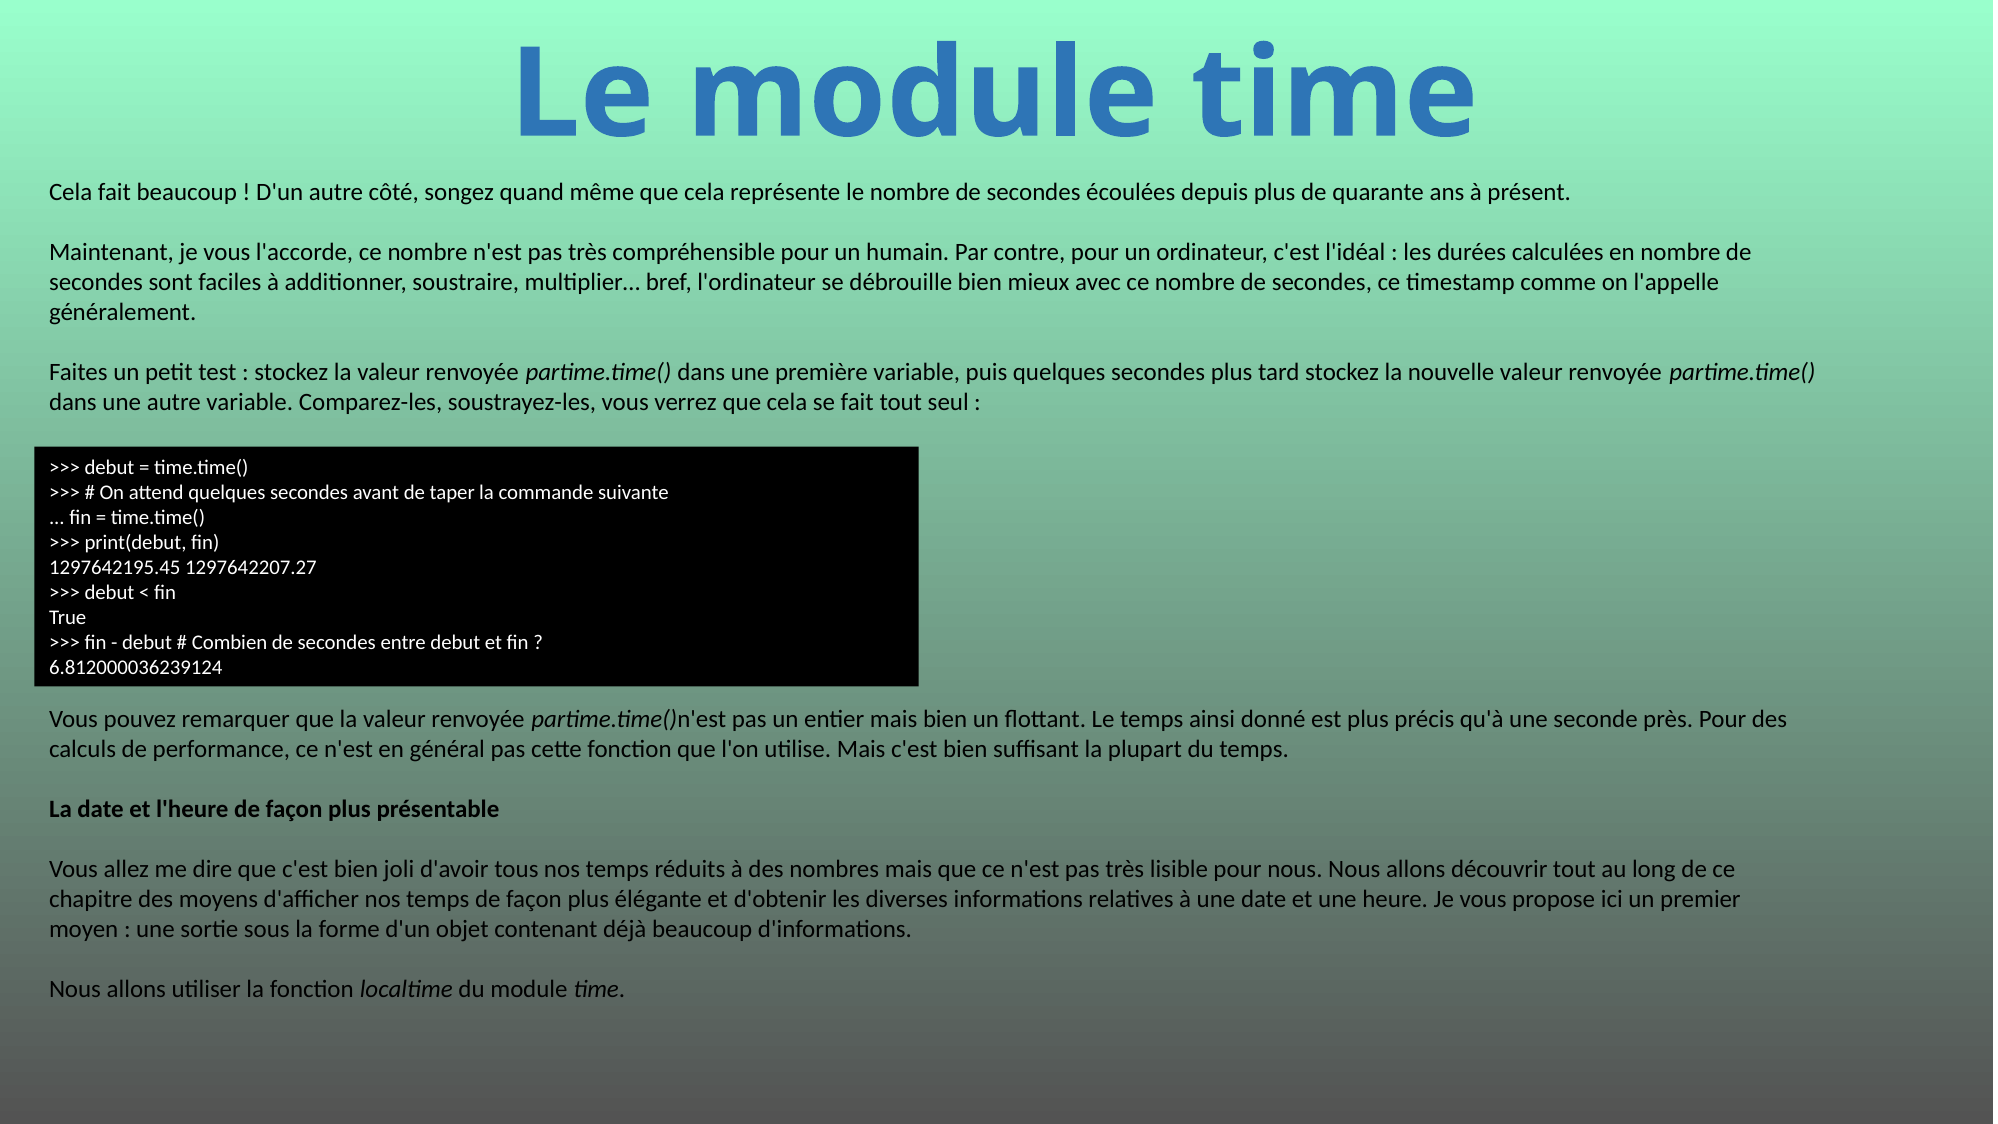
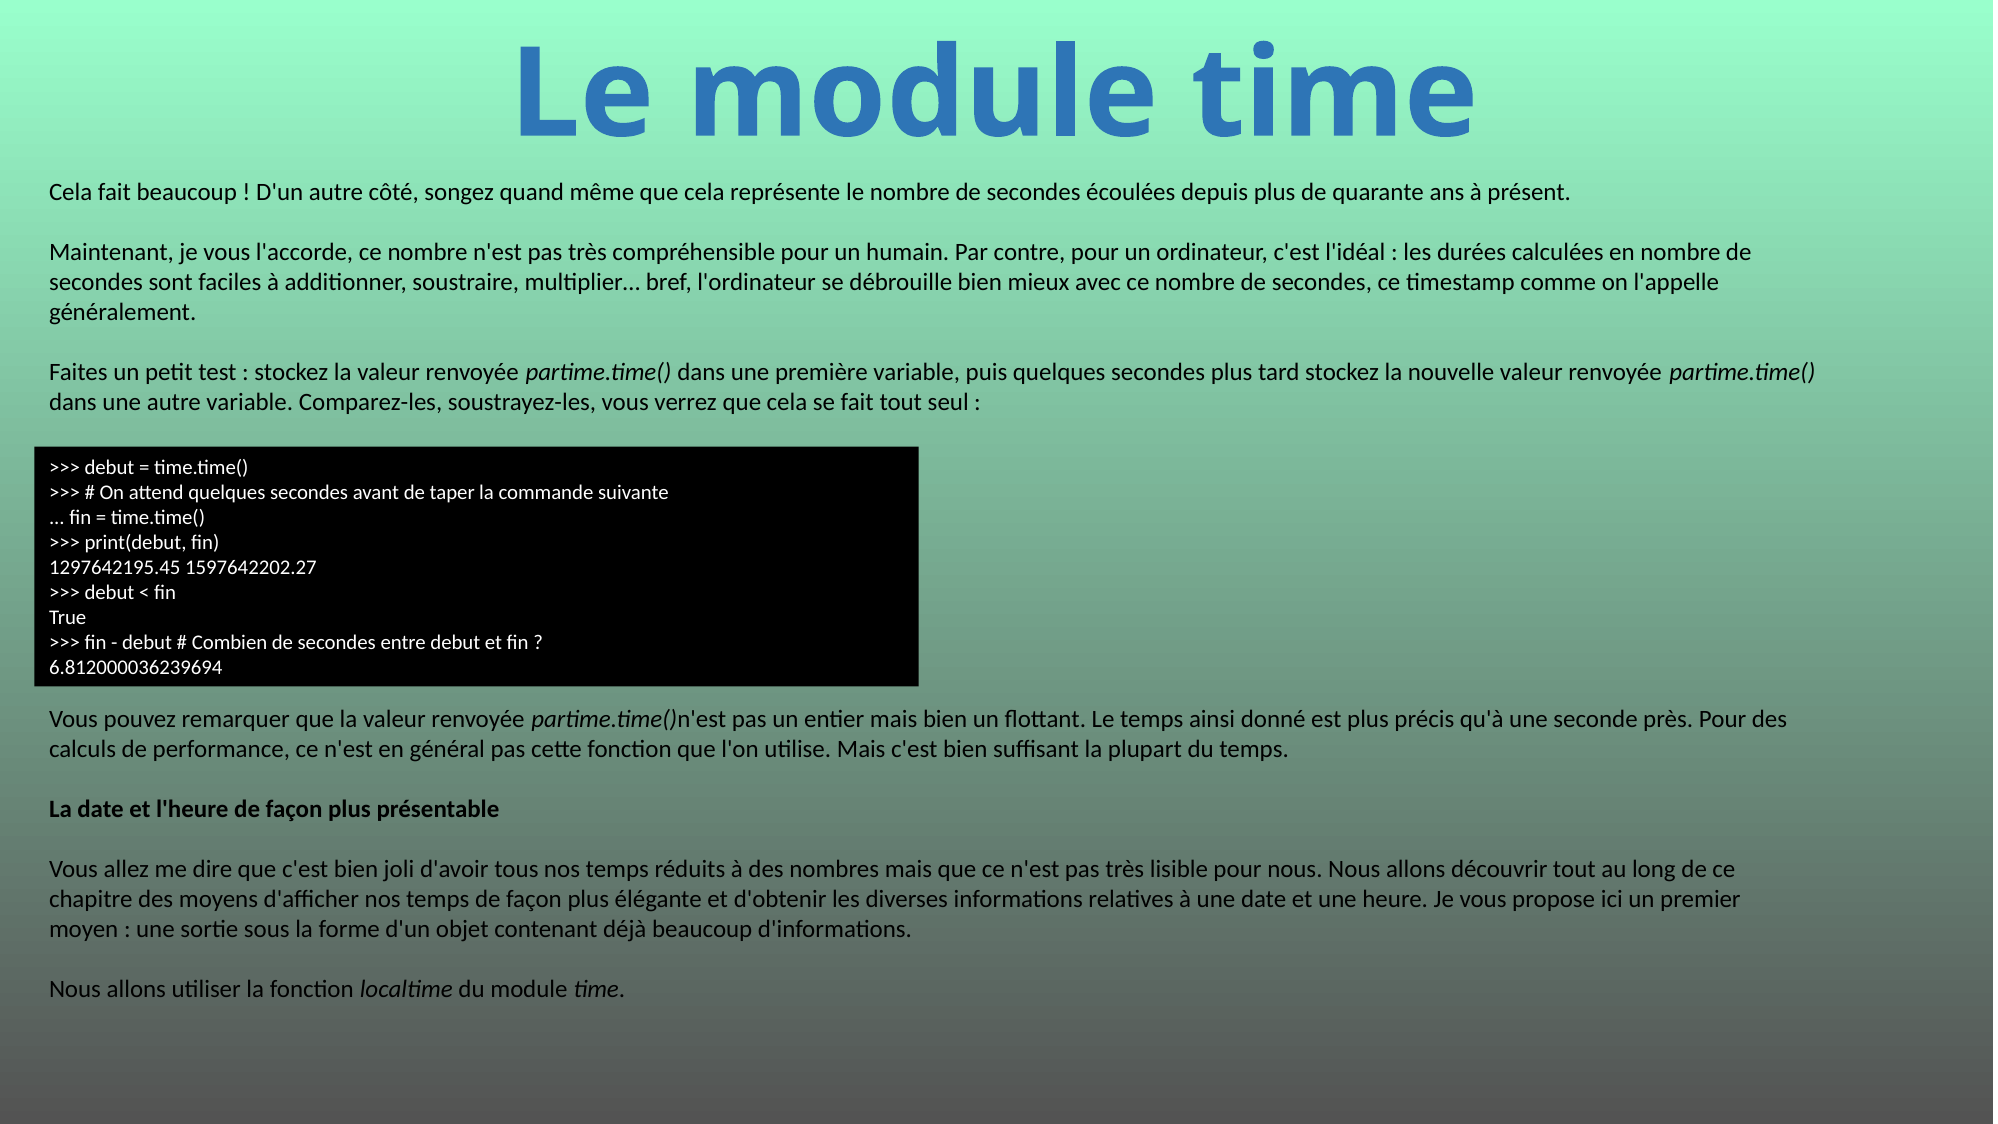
1297642207.27: 1297642207.27 -> 1597642202.27
6.812000036239124: 6.812000036239124 -> 6.812000036239694
